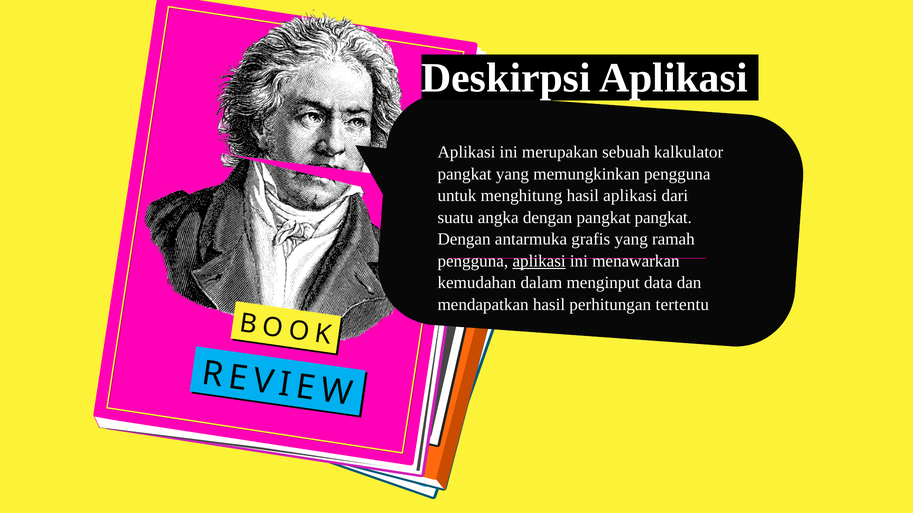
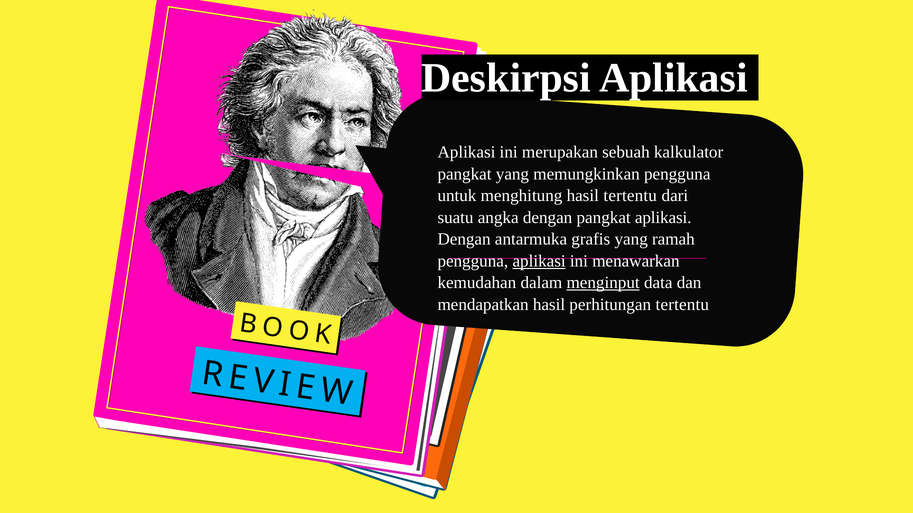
hasil aplikasi: aplikasi -> tertentu
pangkat pangkat: pangkat -> aplikasi
menginput underline: none -> present
